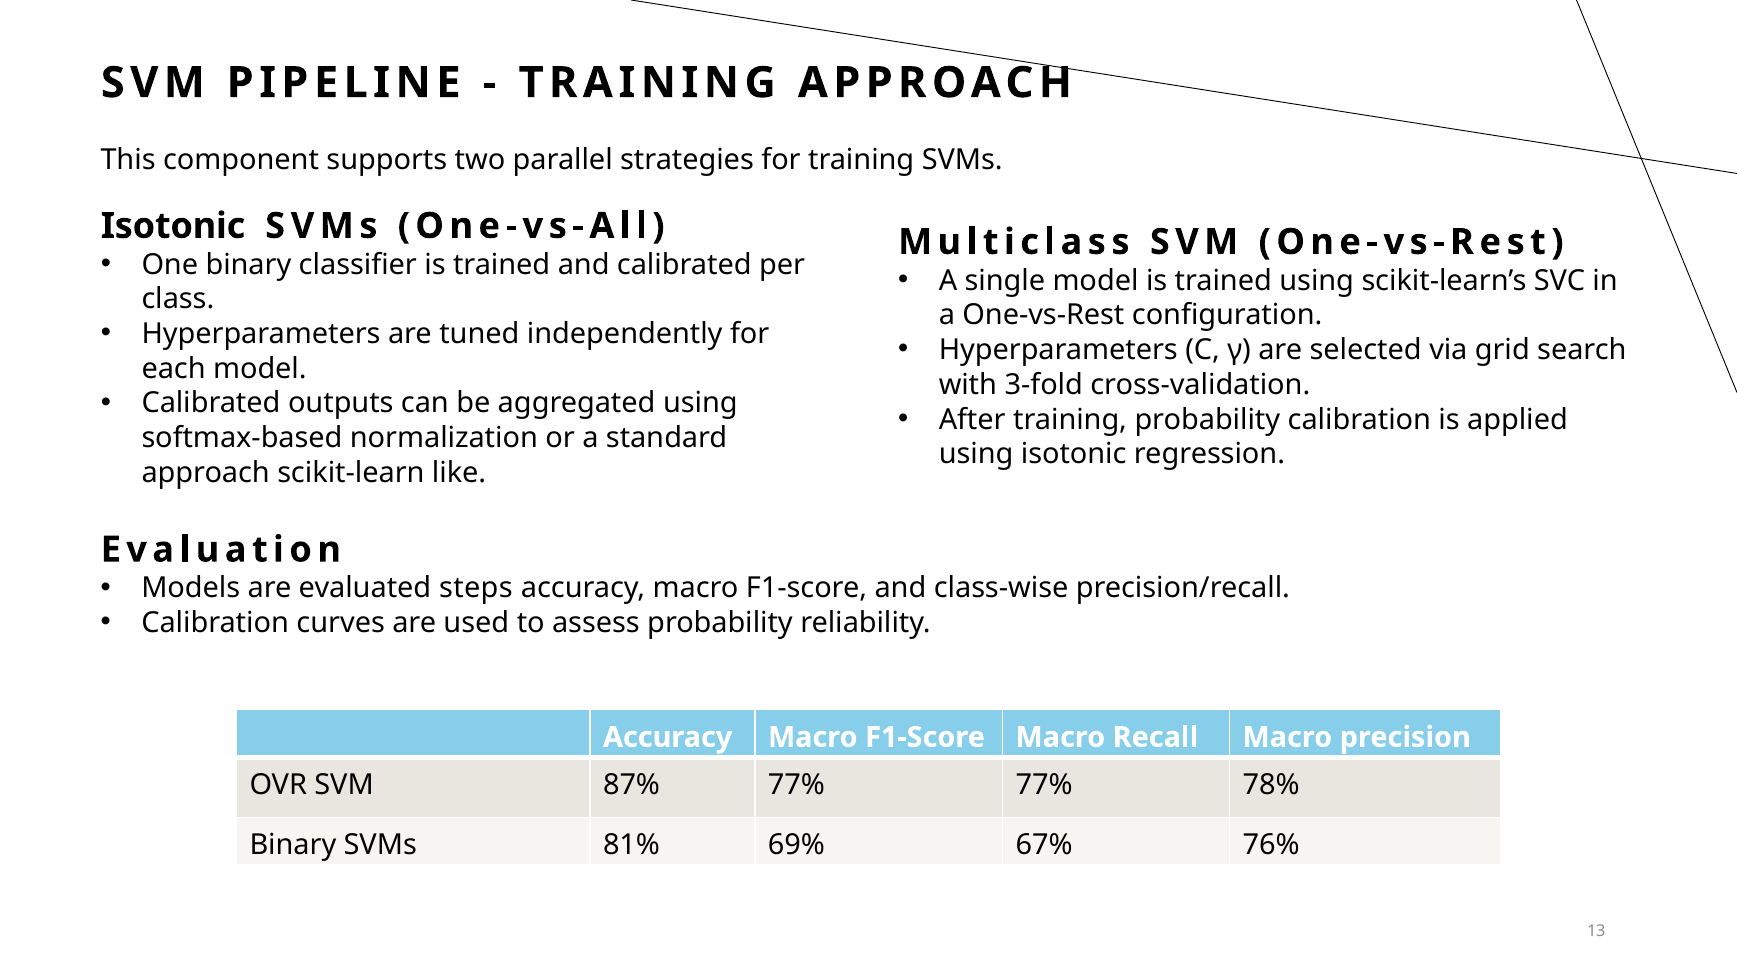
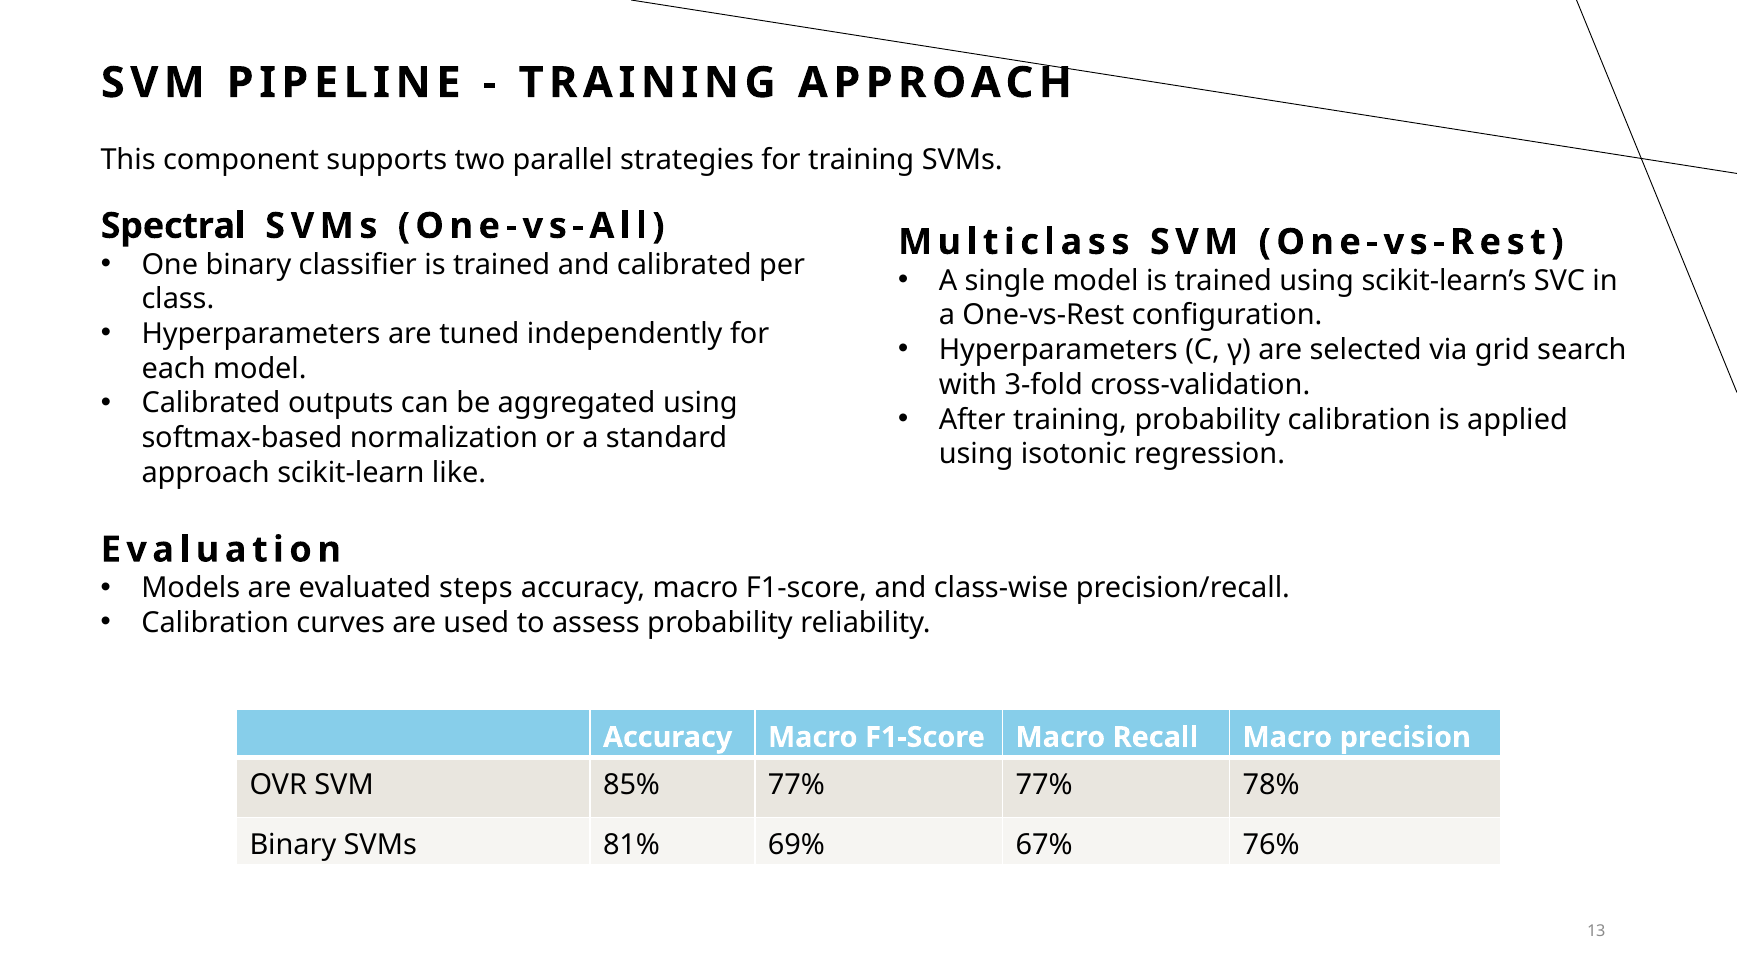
Isotonic at (173, 226): Isotonic -> Spectral
87%: 87% -> 85%
